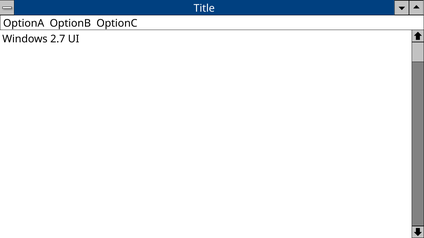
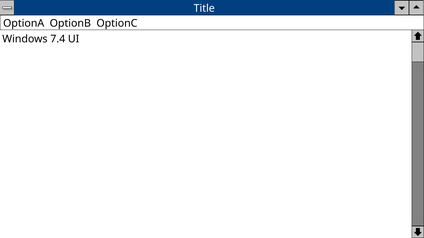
2.7: 2.7 -> 7.4
